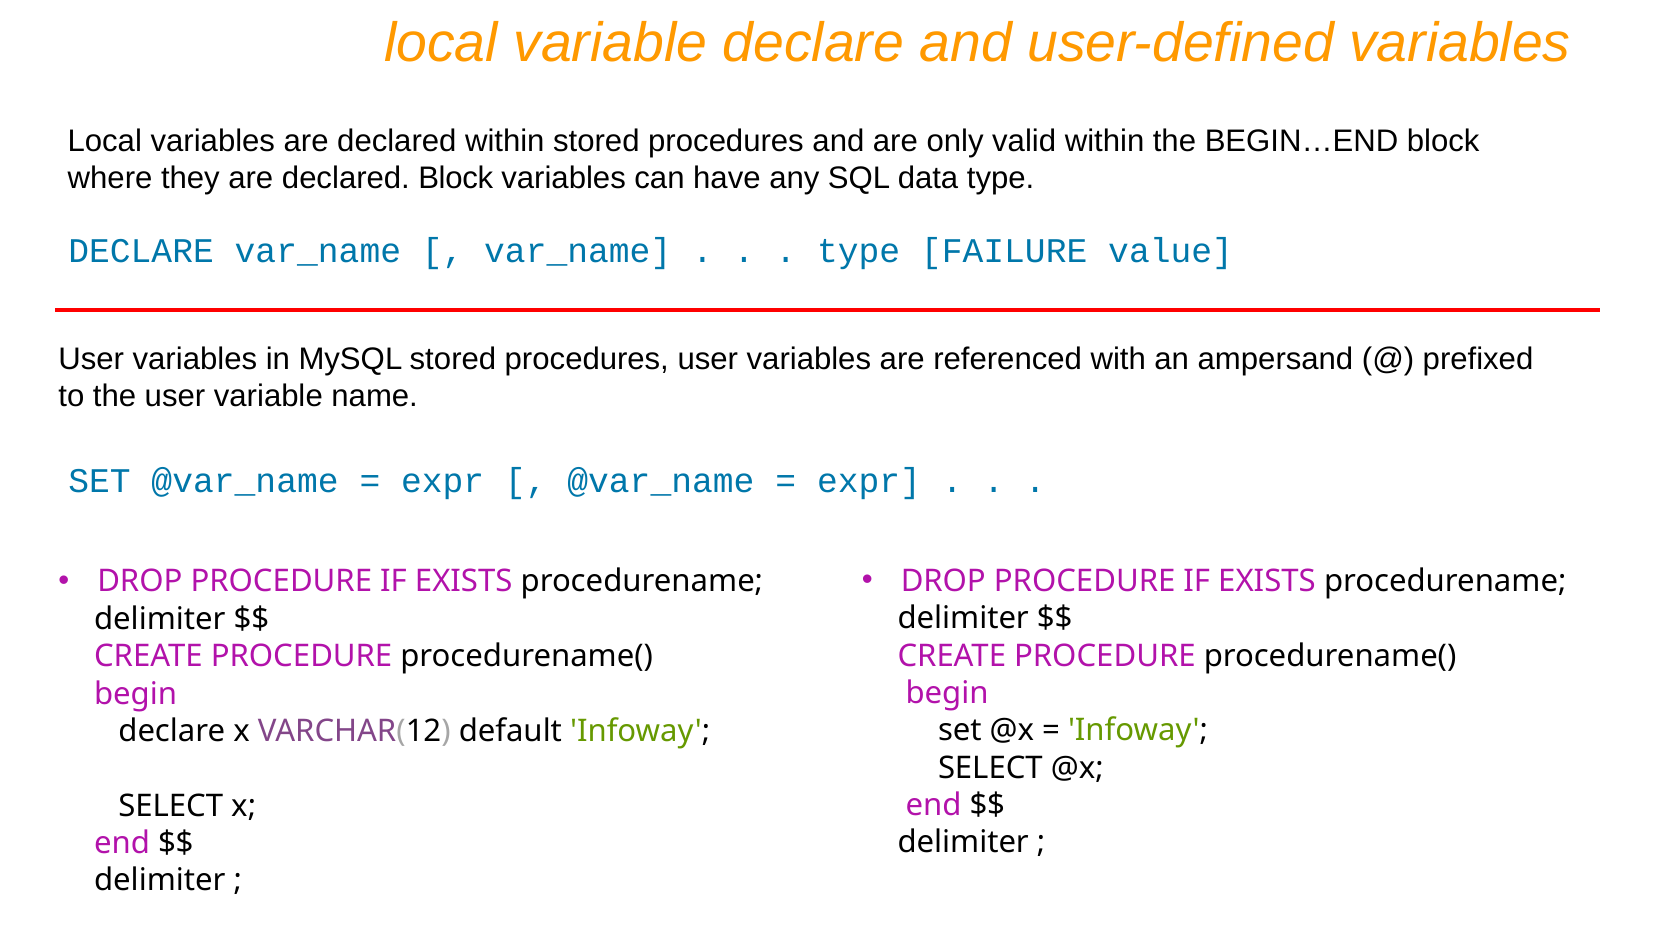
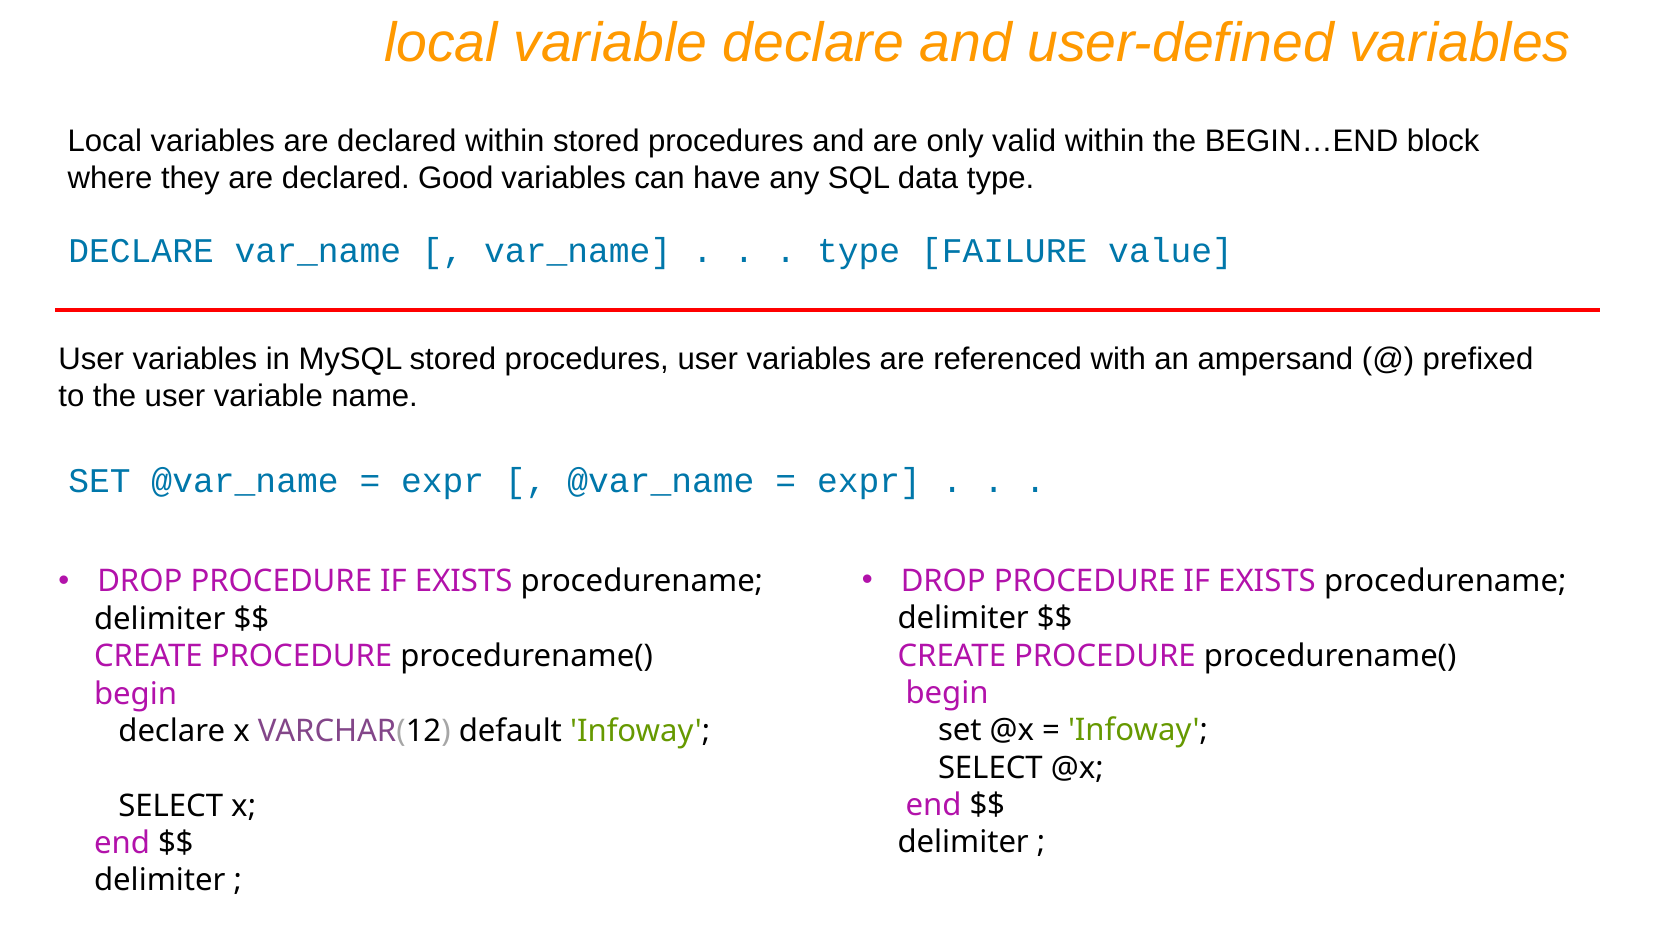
declared Block: Block -> Good
